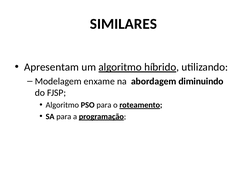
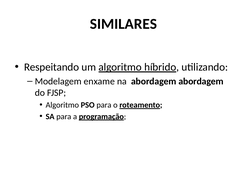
Apresentam: Apresentam -> Respeitando
abordagem diminuindo: diminuindo -> abordagem
